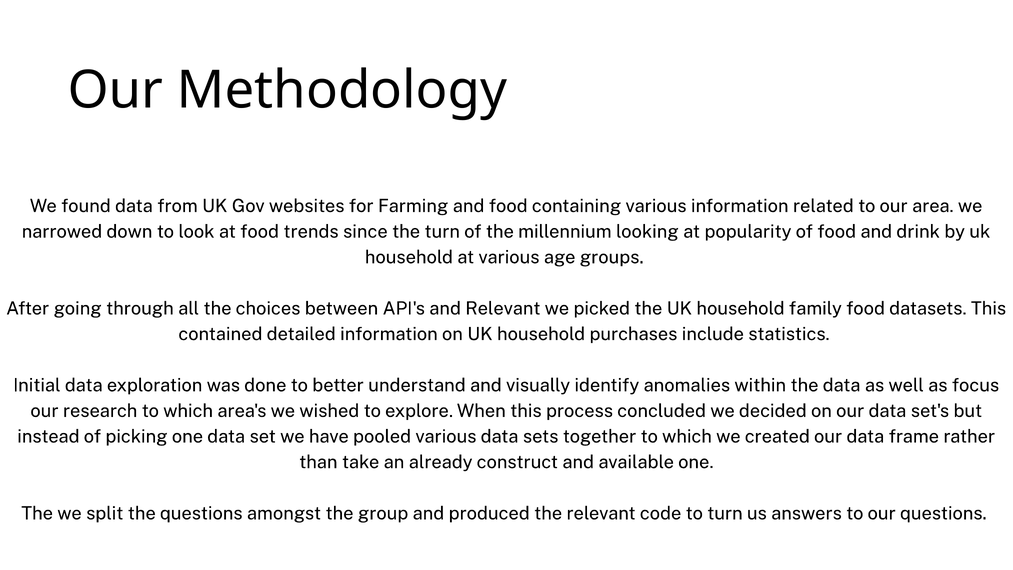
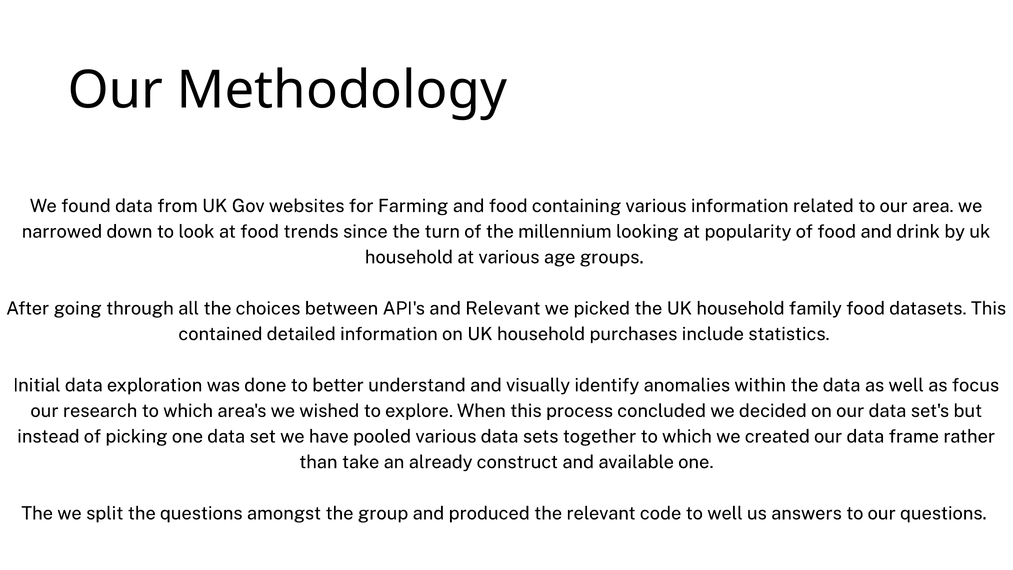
to turn: turn -> well
